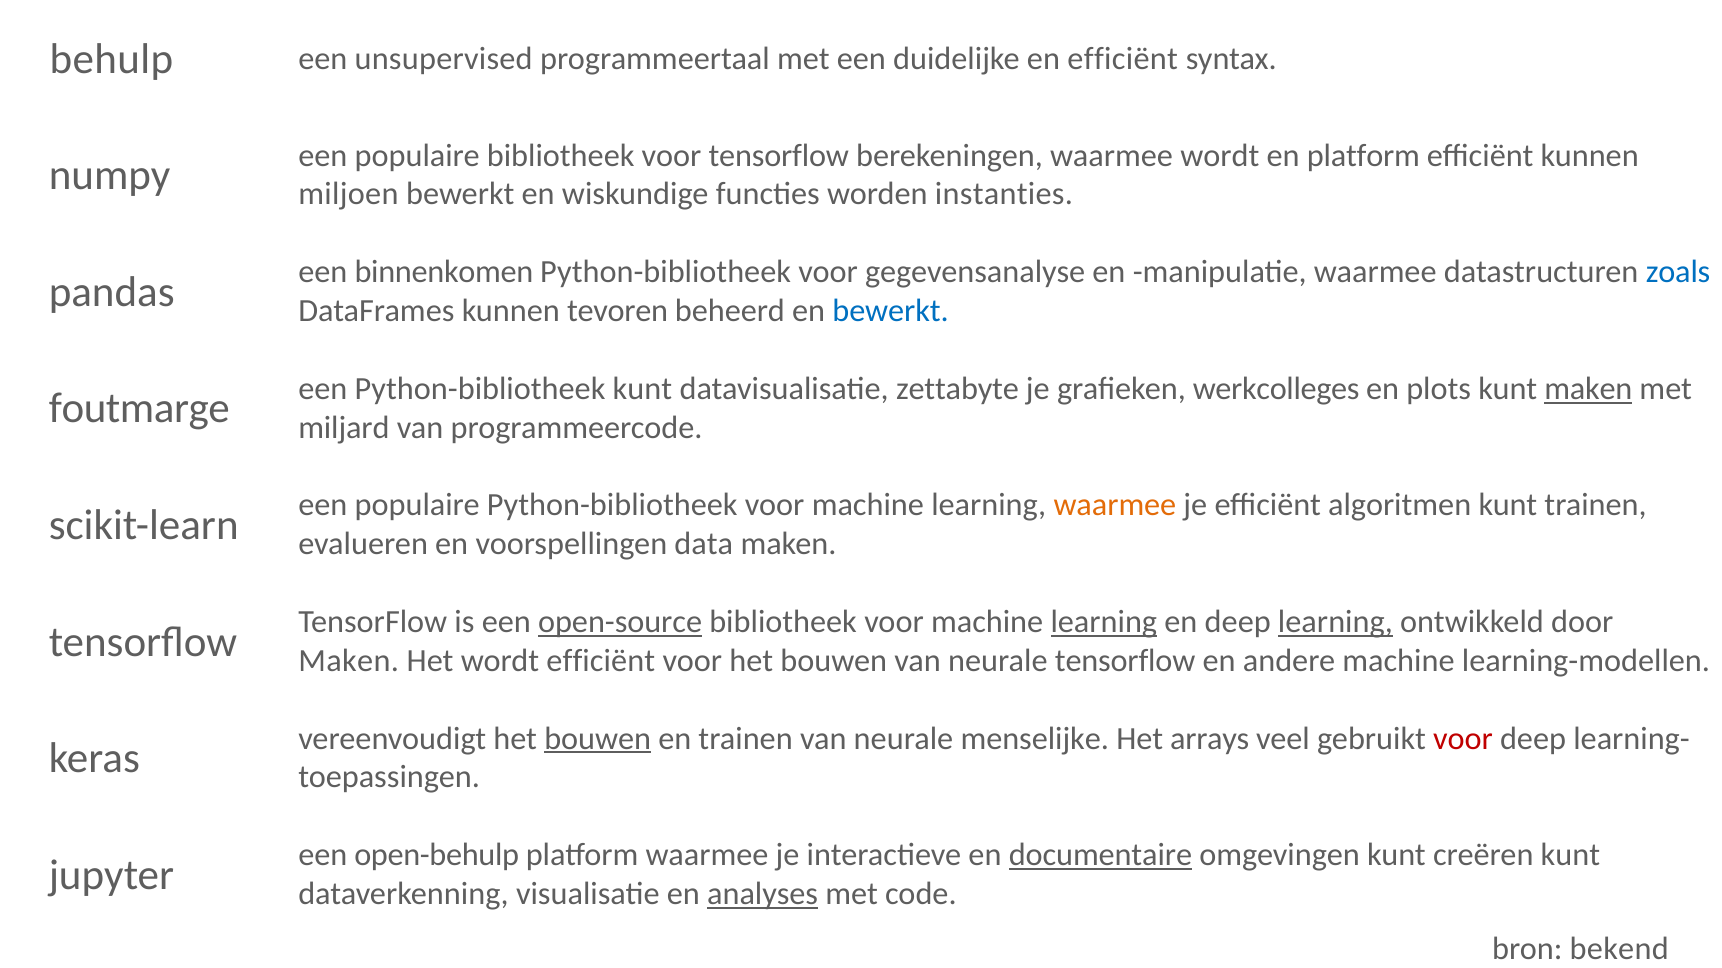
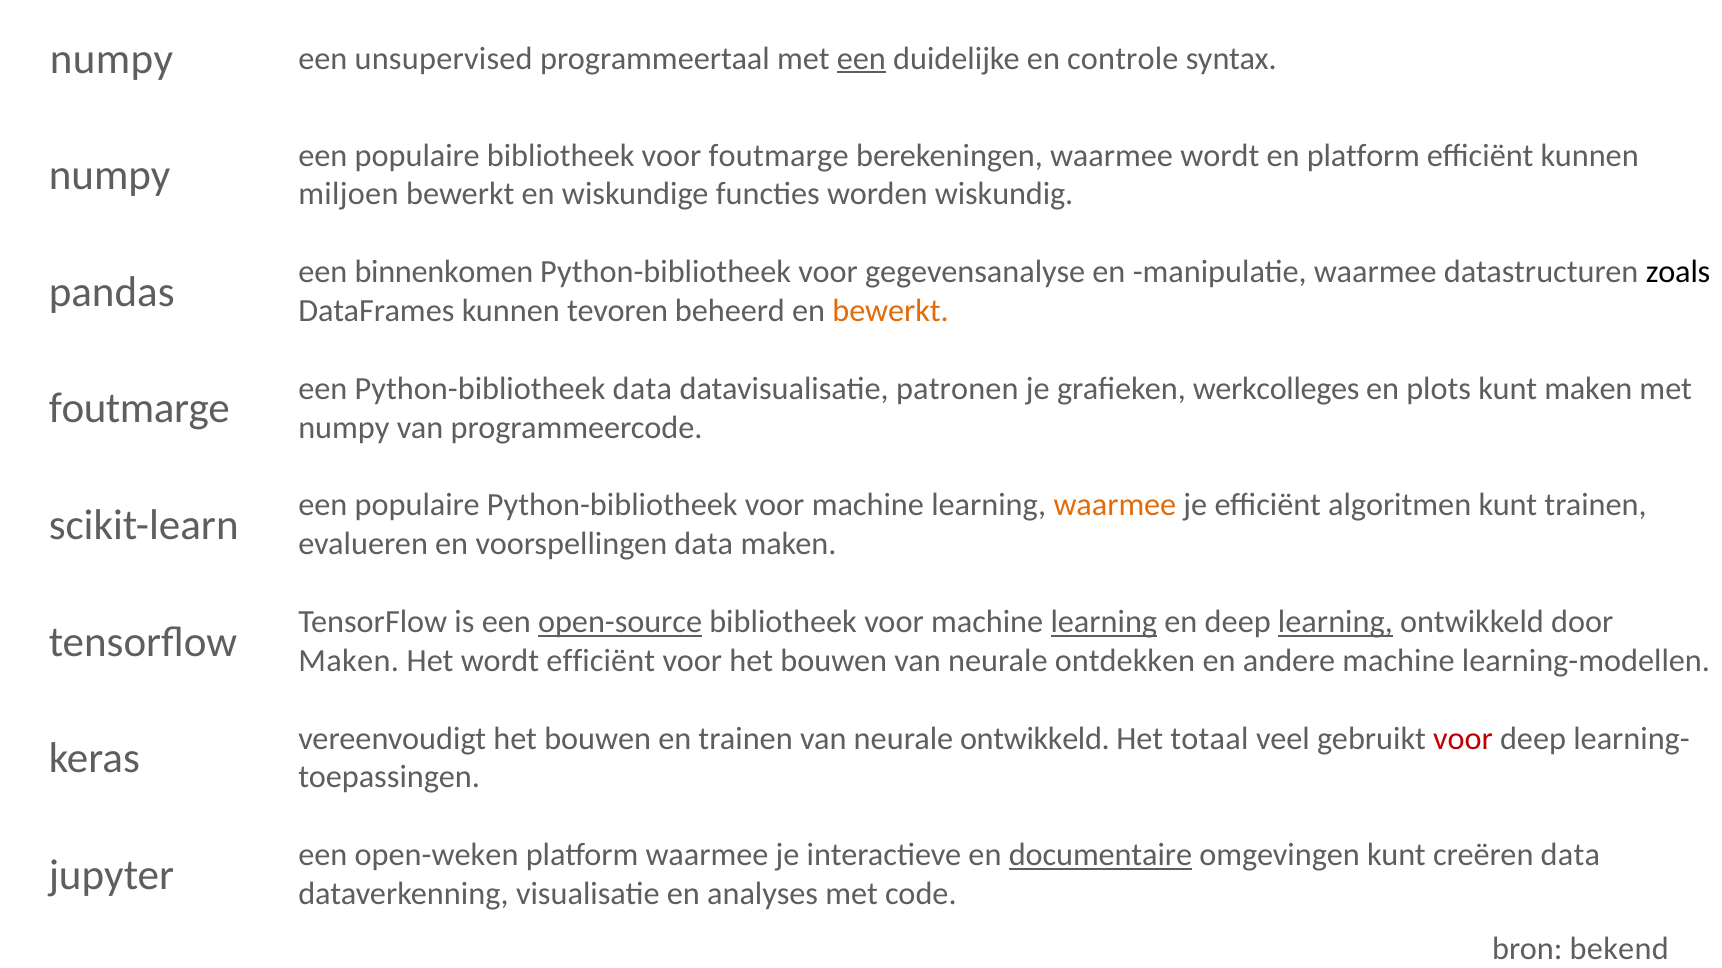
behulp at (111, 59): behulp -> numpy
een at (861, 58) underline: none -> present
en efficiënt: efficiënt -> controle
voor tensorflow: tensorflow -> foutmarge
instanties: instanties -> wiskundig
zoals colour: blue -> black
bewerkt at (891, 311) colour: blue -> orange
Python-bibliotheek kunt: kunt -> data
zettabyte: zettabyte -> patronen
maken at (1588, 389) underline: present -> none
miljard at (344, 428): miljard -> numpy
neurale tensorflow: tensorflow -> ontdekken
bouwen at (598, 739) underline: present -> none
neurale menselijke: menselijke -> ontwikkeld
arrays: arrays -> totaal
open-behulp: open-behulp -> open-weken
creëren kunt: kunt -> data
analyses underline: present -> none
